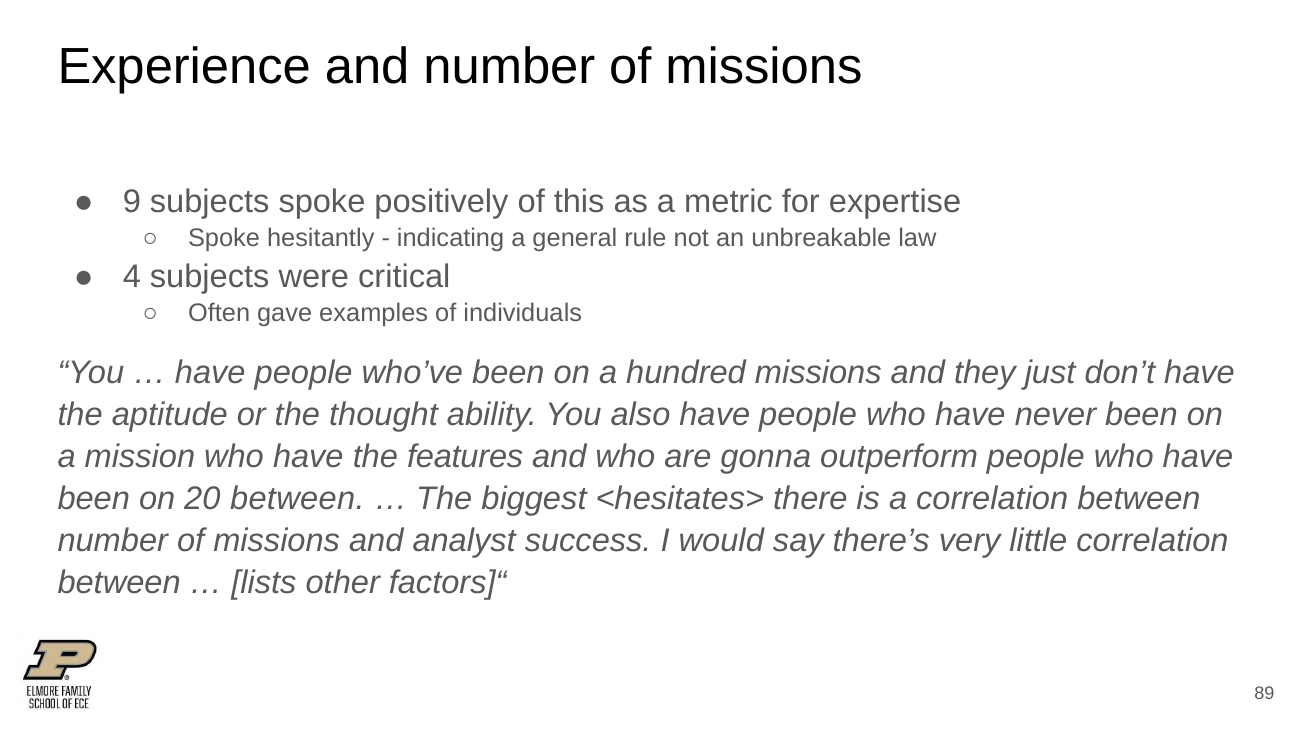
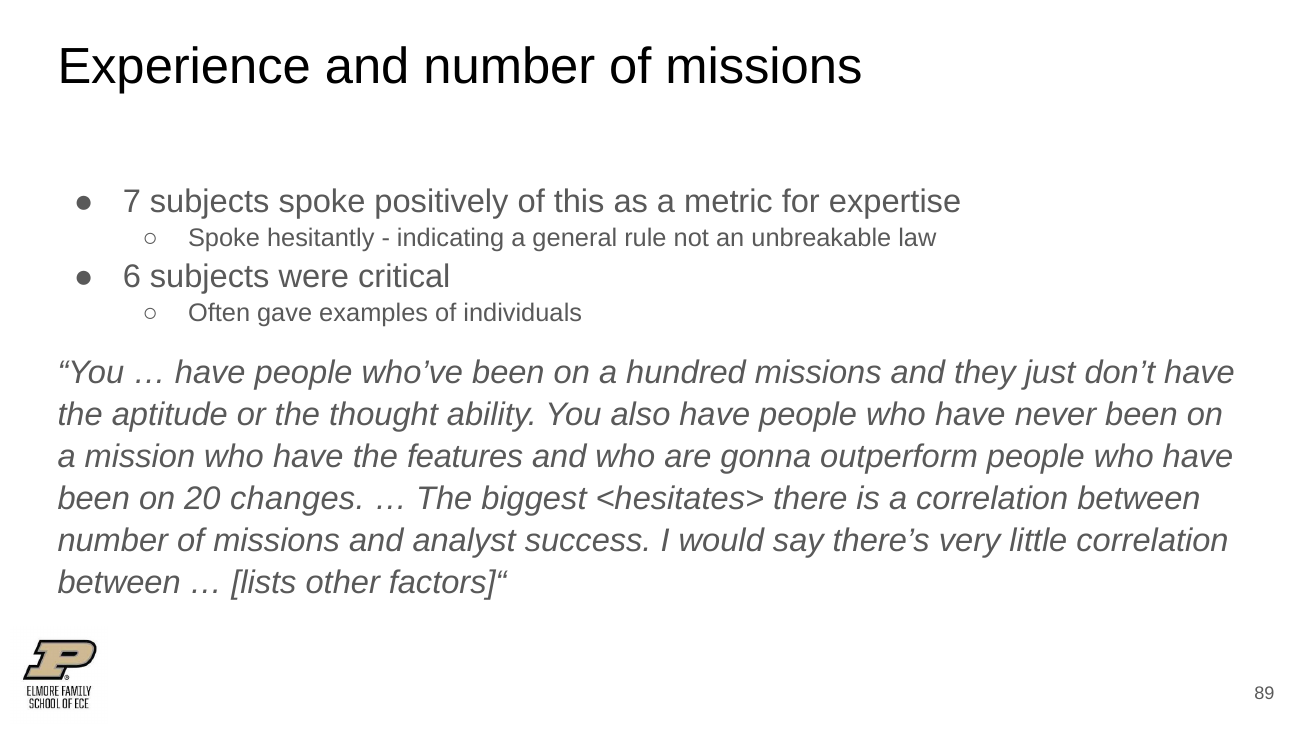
9: 9 -> 7
4: 4 -> 6
20 between: between -> changes
